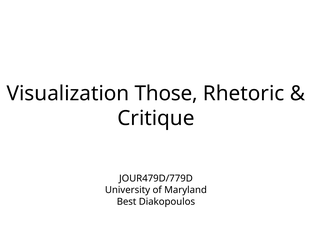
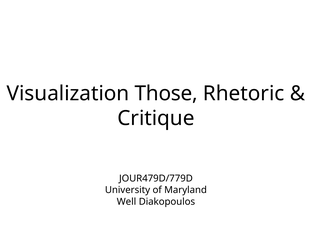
Best: Best -> Well
